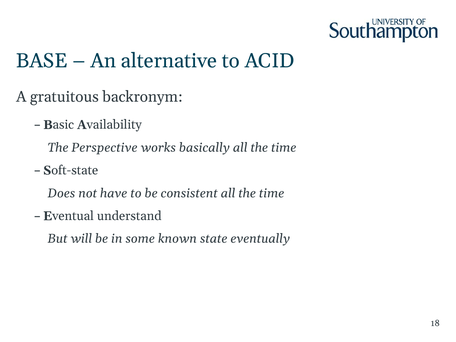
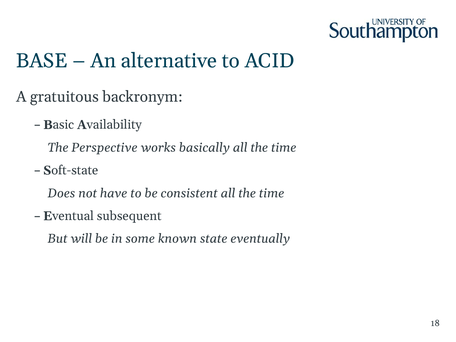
understand: understand -> subsequent
